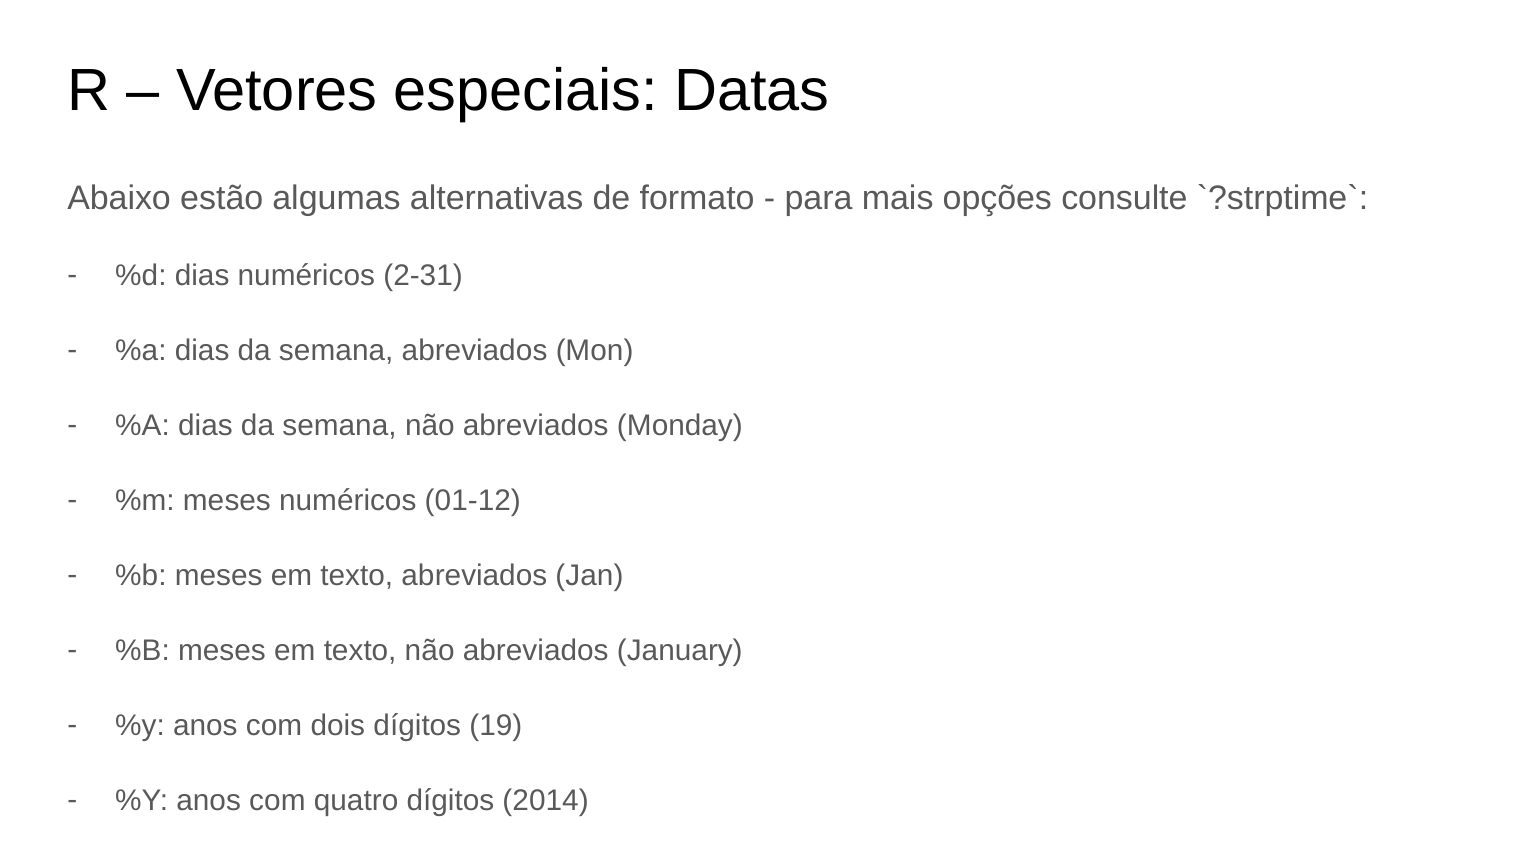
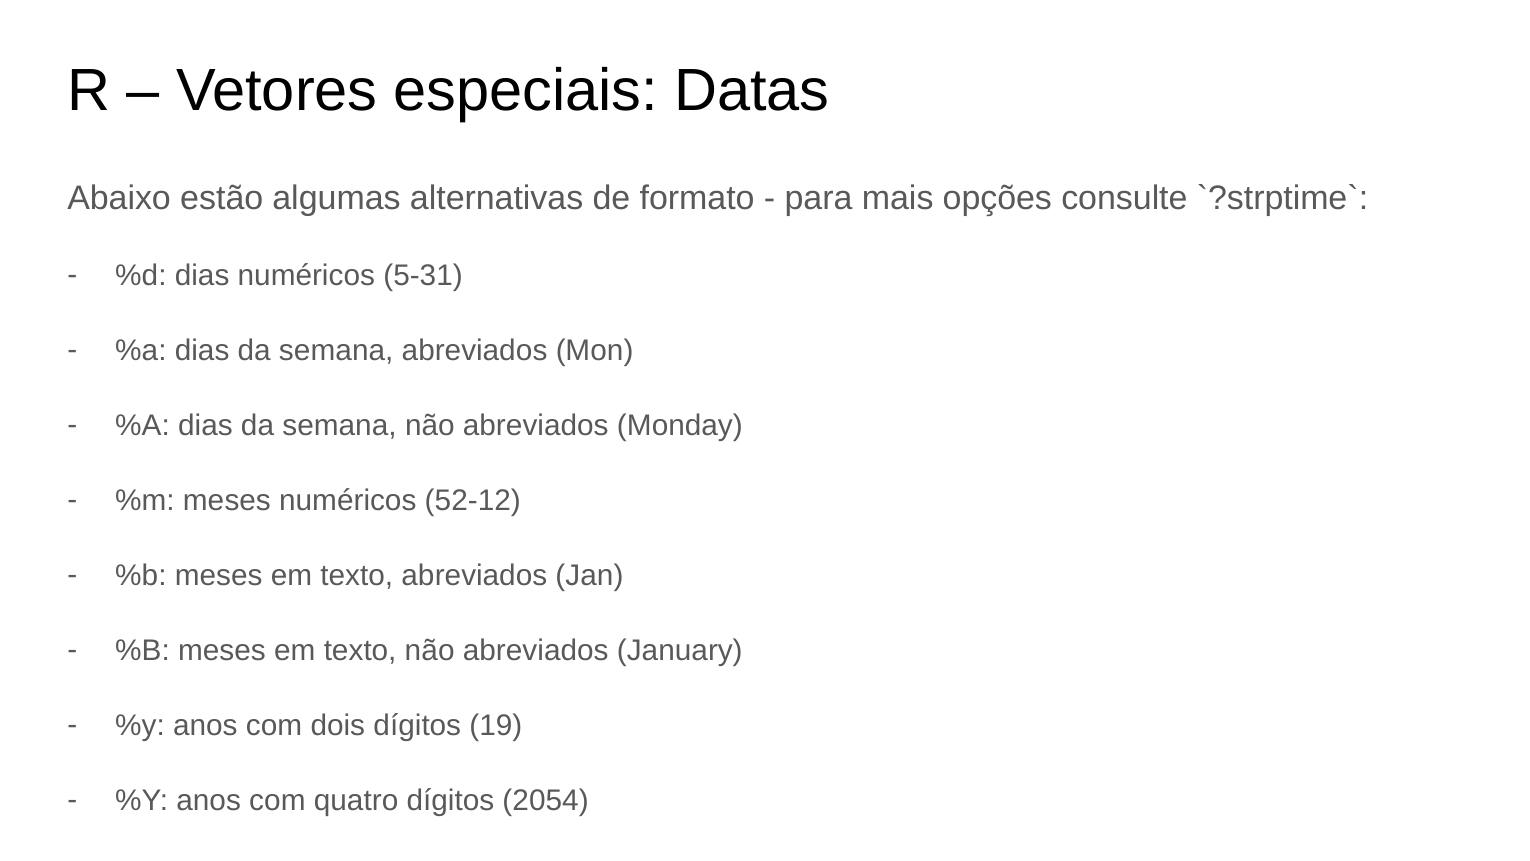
2-31: 2-31 -> 5-31
01-12: 01-12 -> 52-12
2014: 2014 -> 2054
